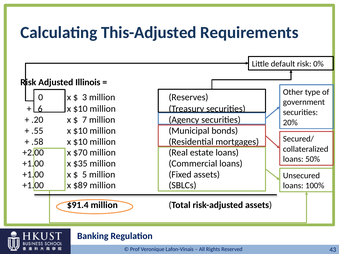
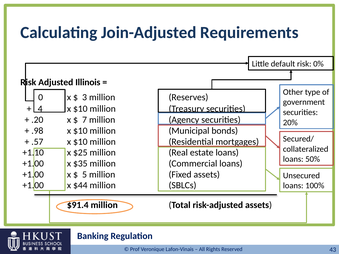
This-Adjusted: This-Adjusted -> Join-Adjusted
6: 6 -> 4
.55: .55 -> .98
.58: .58 -> .57
+2.00: +2.00 -> +1.10
$70: $70 -> $25
$89: $89 -> $44
